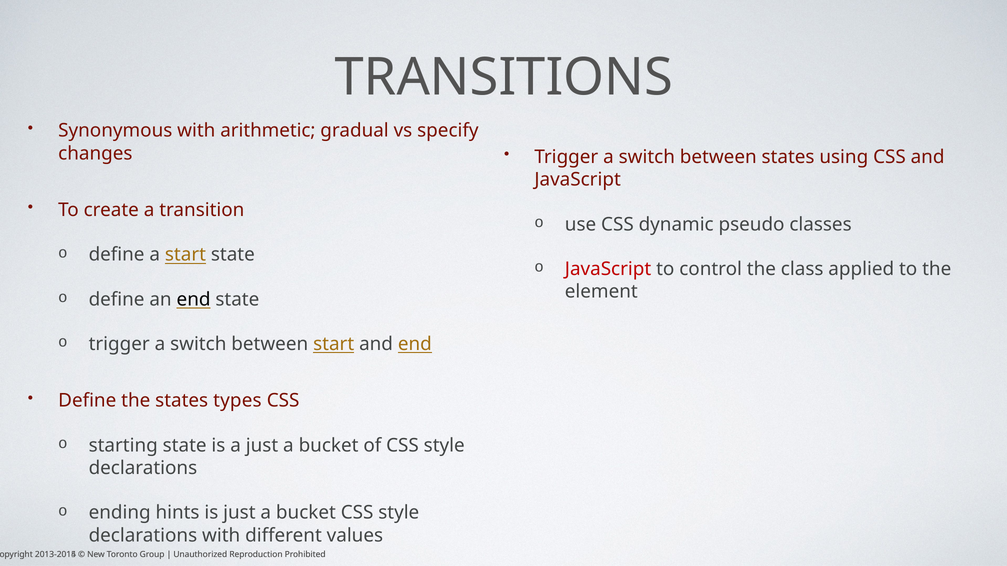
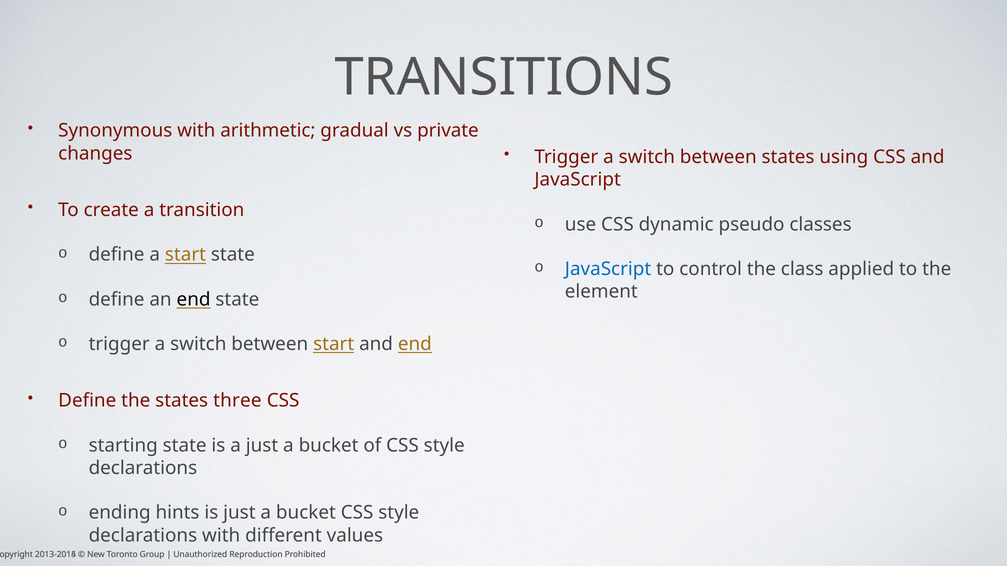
specify: specify -> private
JavaScript at (608, 269) colour: red -> blue
types: types -> three
